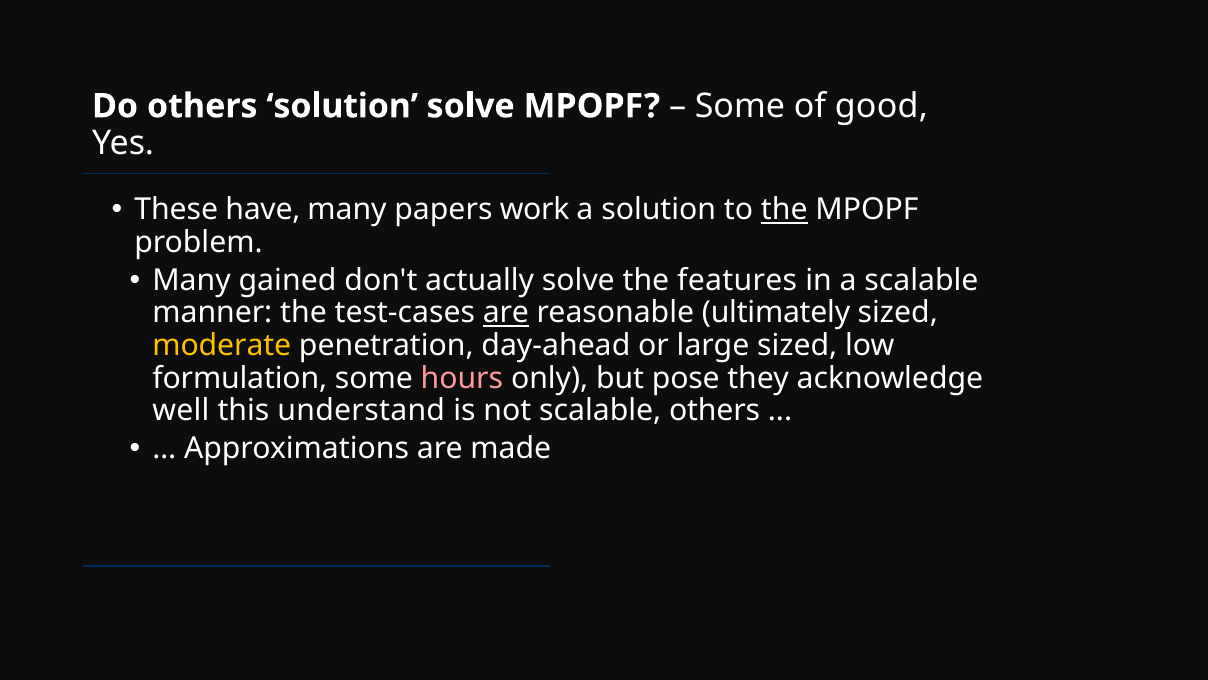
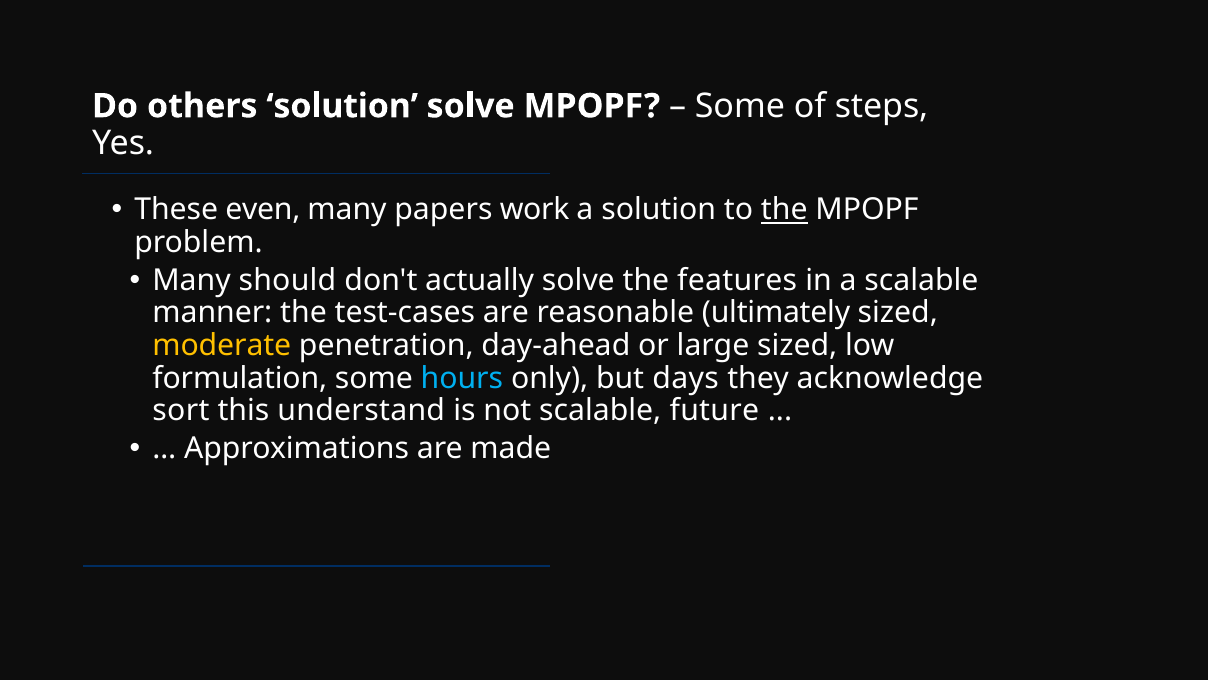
good: good -> steps
have: have -> even
gained: gained -> should
are at (506, 313) underline: present -> none
hours colour: pink -> light blue
pose: pose -> days
well: well -> sort
scalable others: others -> future
